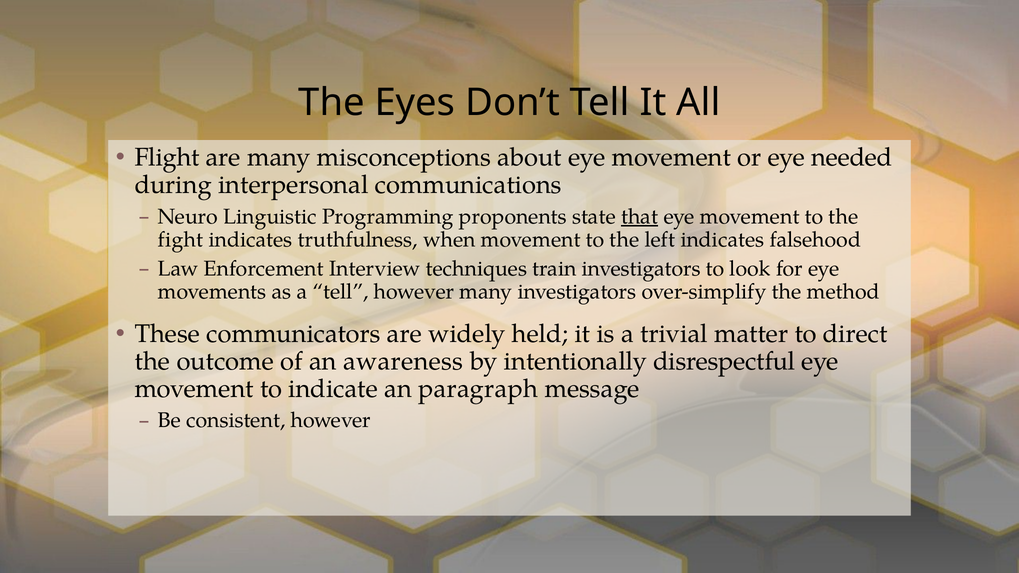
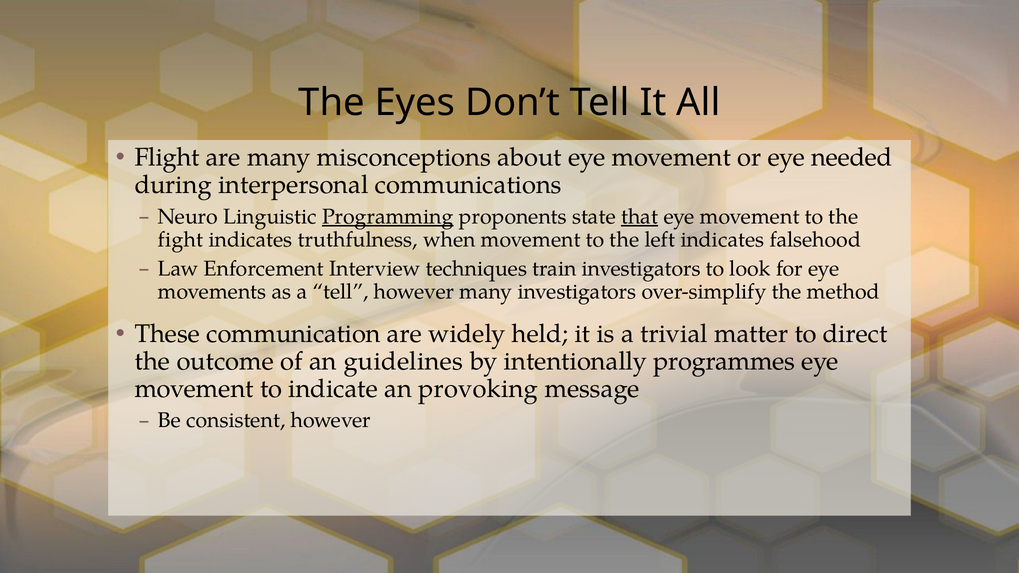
Programming underline: none -> present
communicators: communicators -> communication
awareness: awareness -> guidelines
disrespectful: disrespectful -> programmes
paragraph: paragraph -> provoking
